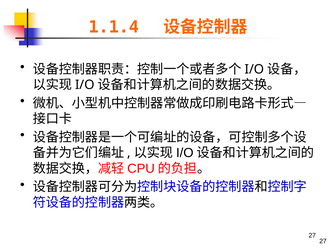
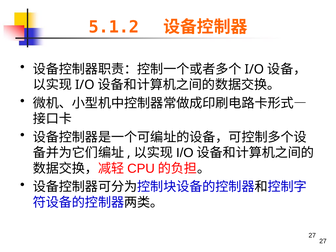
1.1.4: 1.1.4 -> 5.1.2
